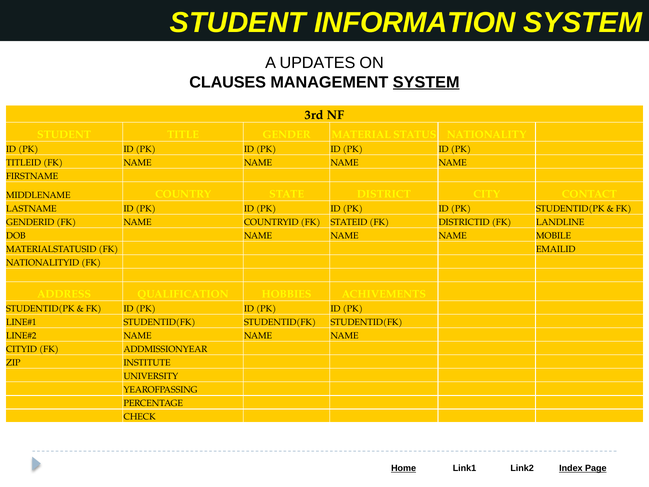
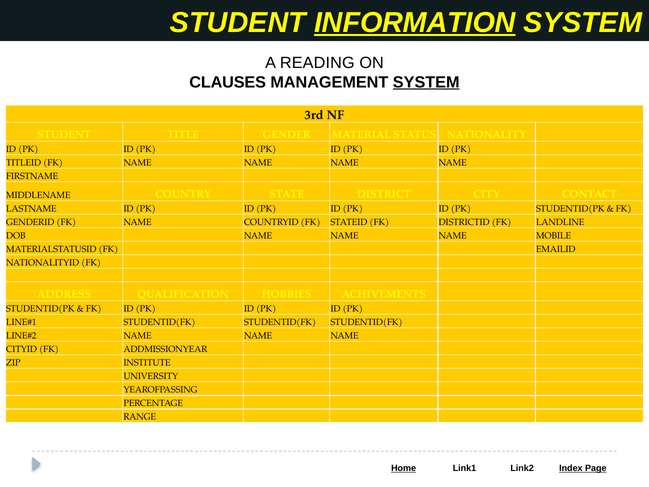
INFORMATION underline: none -> present
UPDATES: UPDATES -> READING
CHECK: CHECK -> RANGE
